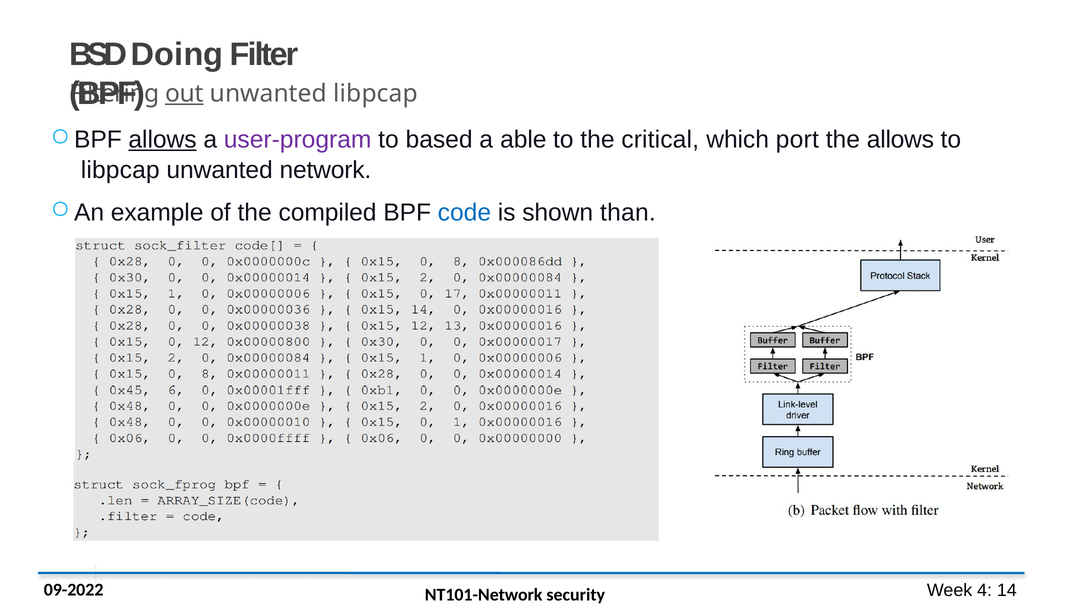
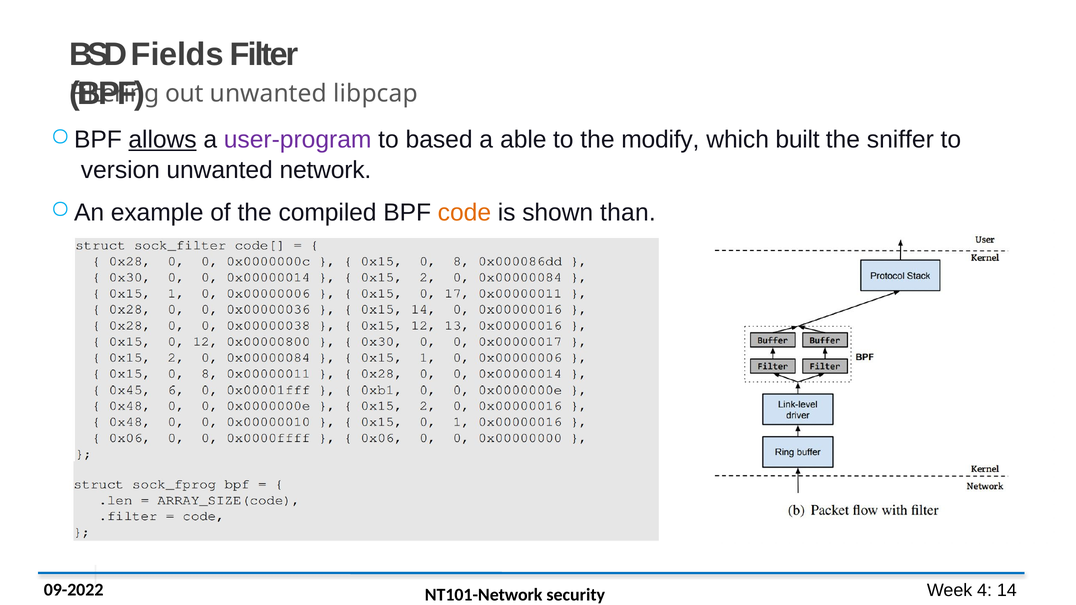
Doing: Doing -> Fields
out underline: present -> none
critical: critical -> modify
port: port -> built
the allows: allows -> sniffer
libpcap at (120, 170): libpcap -> version
code colour: blue -> orange
